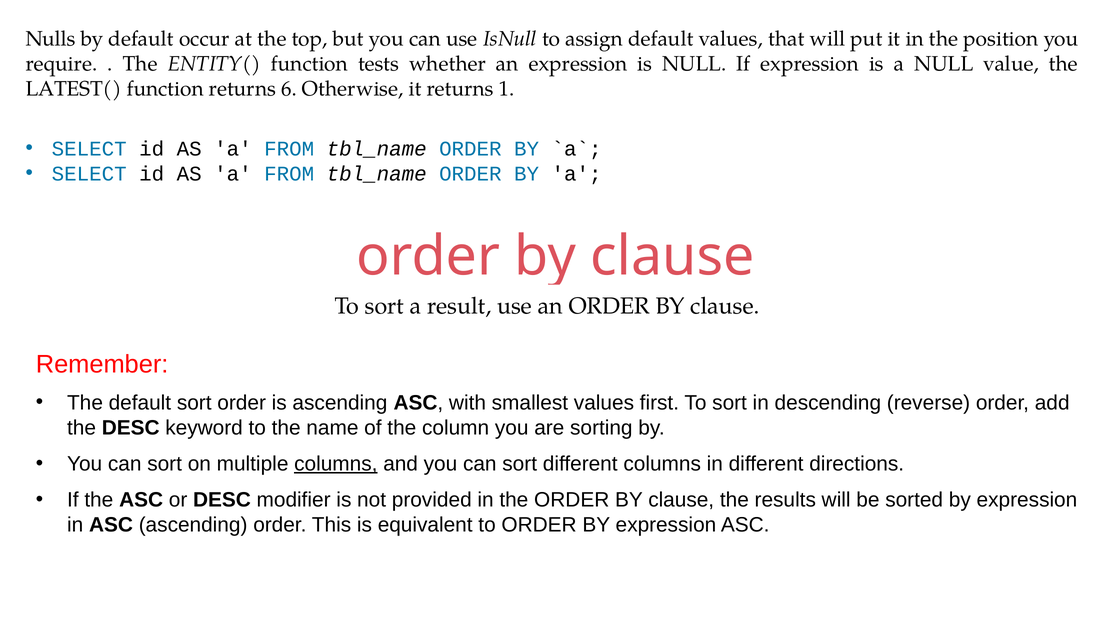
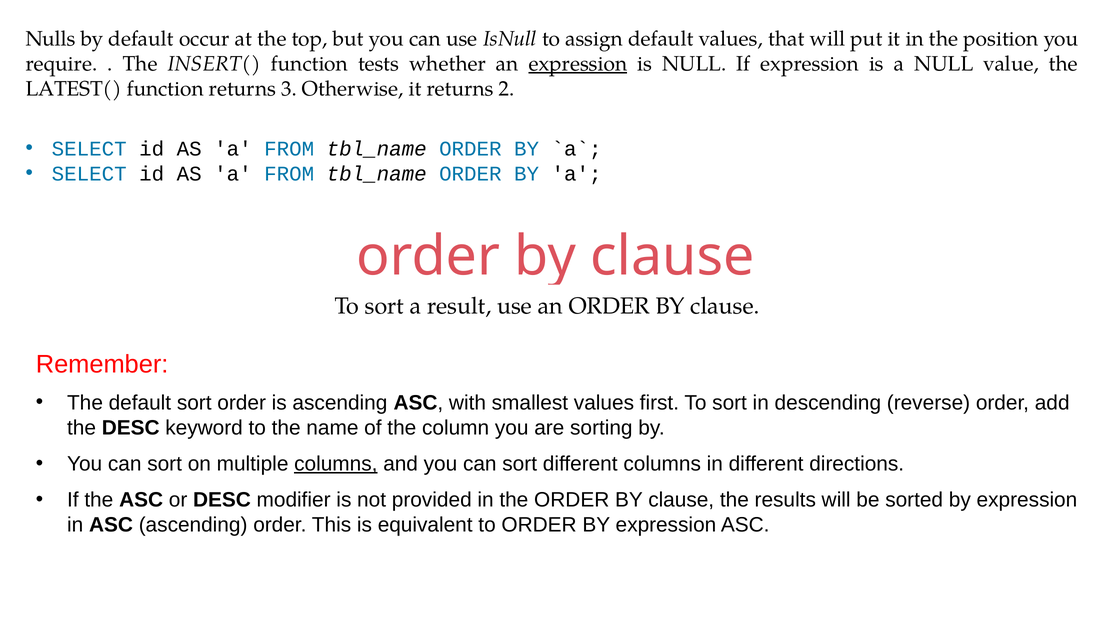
ENTITY(: ENTITY( -> INSERT(
expression at (578, 64) underline: none -> present
6: 6 -> 3
1: 1 -> 2
